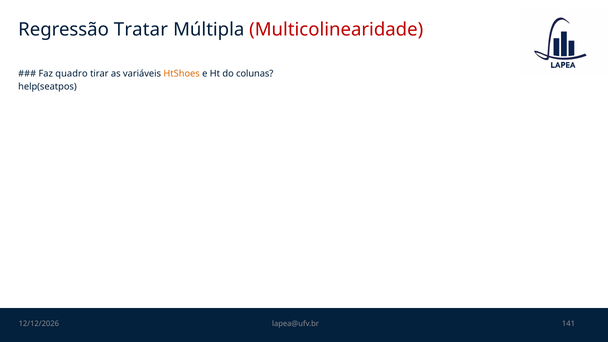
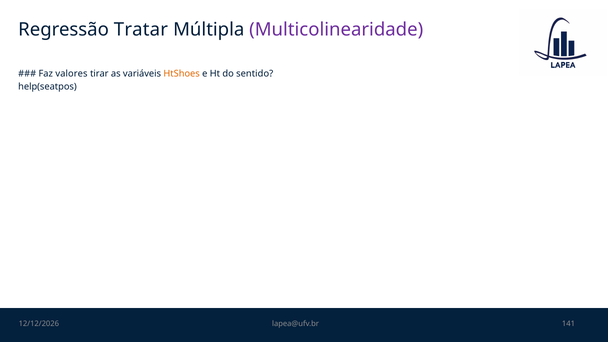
Multicolinearidade colour: red -> purple
quadro: quadro -> valores
colunas: colunas -> sentido
